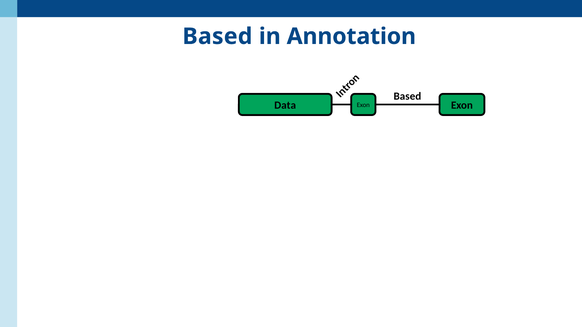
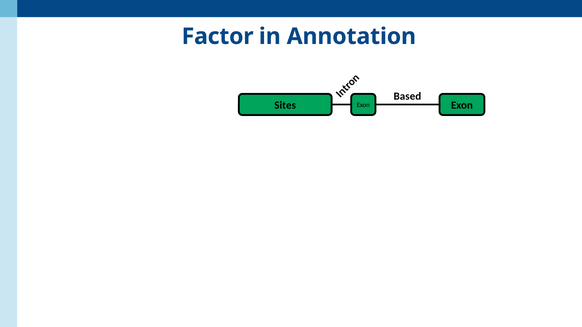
Based at (217, 36): Based -> Factor
Data: Data -> Sites
